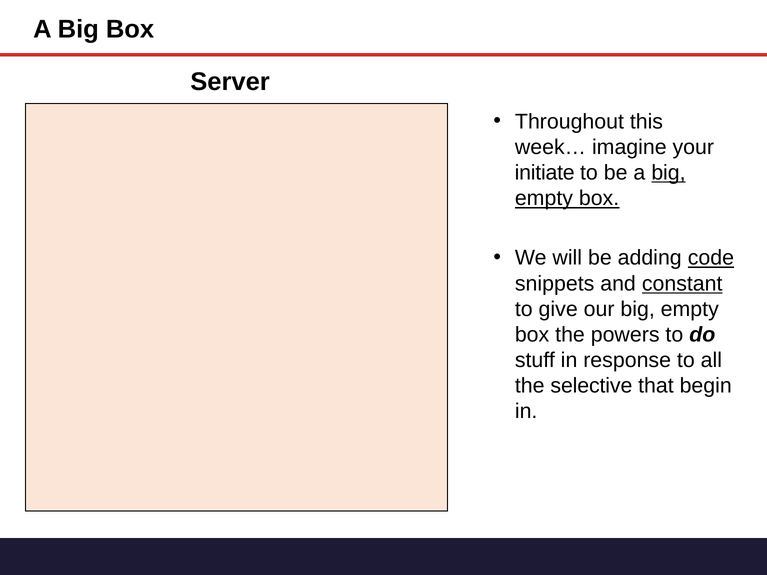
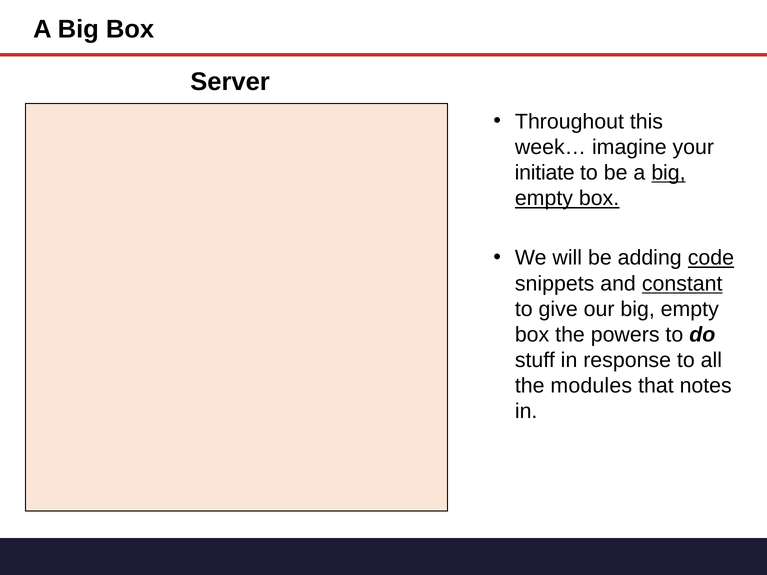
selective: selective -> modules
begin: begin -> notes
